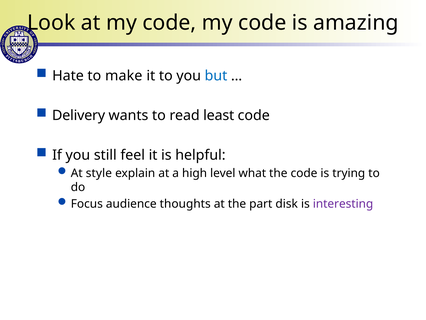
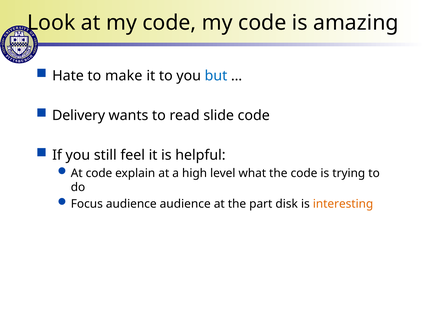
least: least -> slide
At style: style -> code
audience thoughts: thoughts -> audience
interesting colour: purple -> orange
